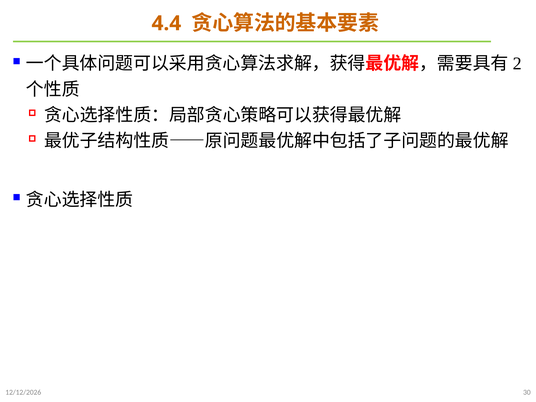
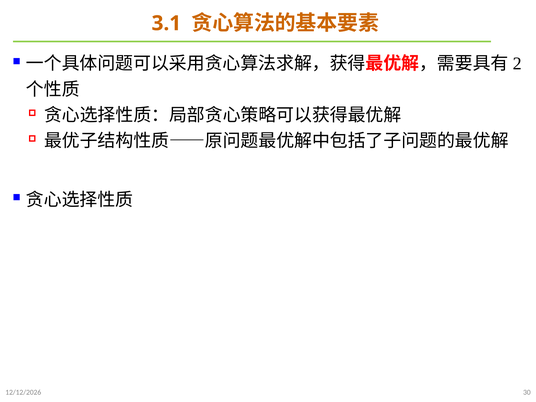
4.4: 4.4 -> 3.1
